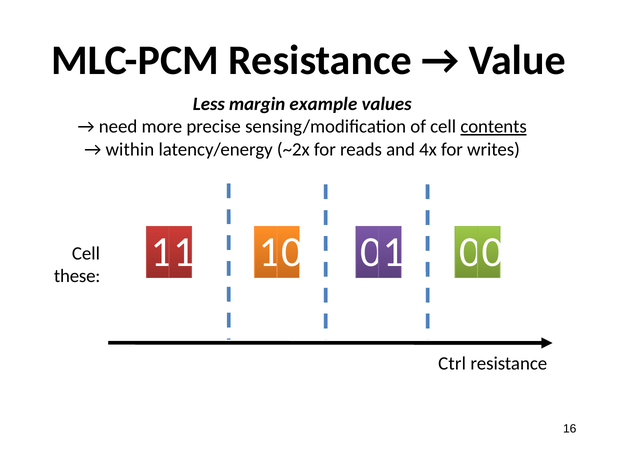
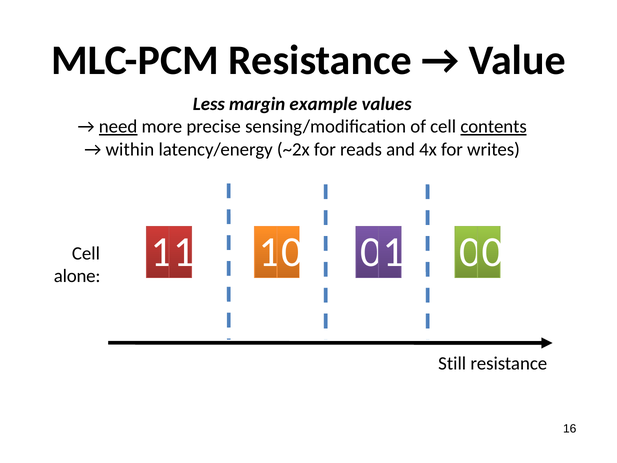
need underline: none -> present
these: these -> alone
Ctrl: Ctrl -> Still
